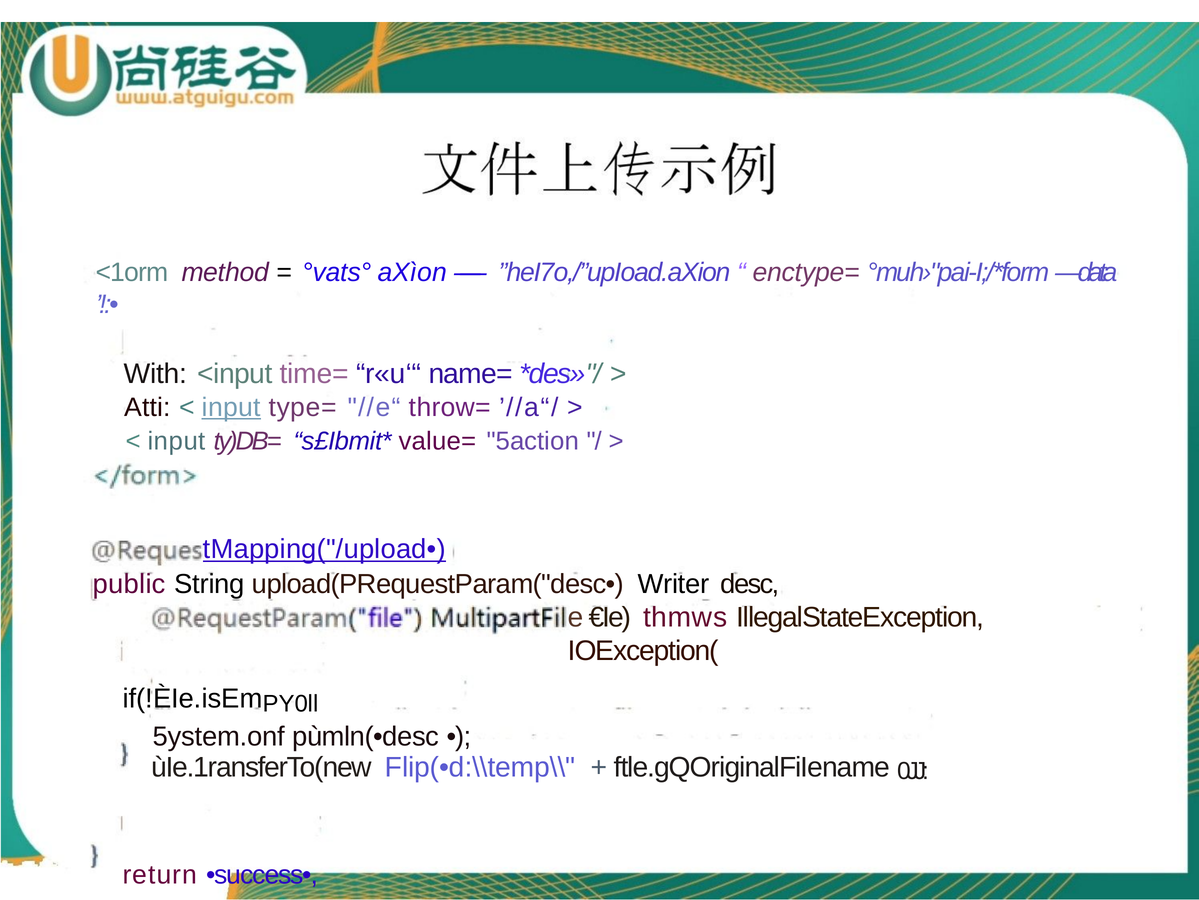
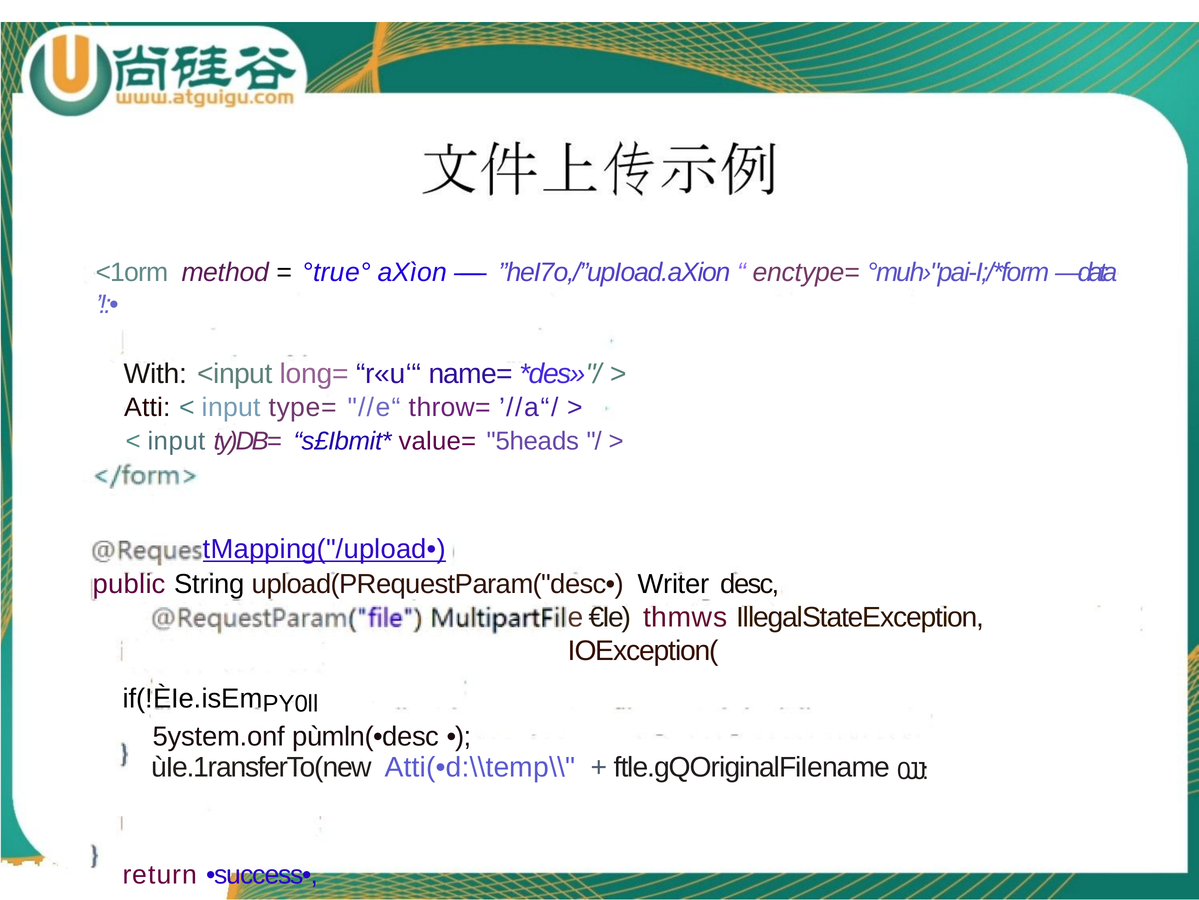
°vats°: °vats° -> °true°
time=: time= -> long=
input at (231, 407) underline: present -> none
5action: 5action -> 5heads
Flip(•d:\\temp\\: Flip(•d:\\temp\\ -> Atti(•d:\\temp\\
